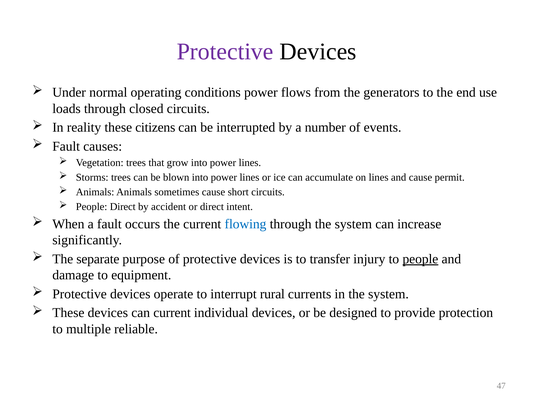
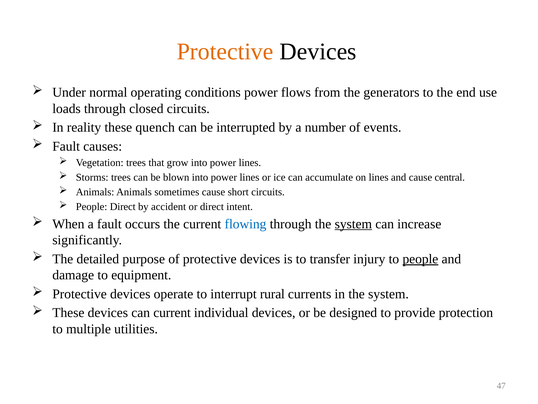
Protective at (225, 51) colour: purple -> orange
citizens: citizens -> quench
permit: permit -> central
system at (353, 224) underline: none -> present
separate: separate -> detailed
reliable: reliable -> utilities
